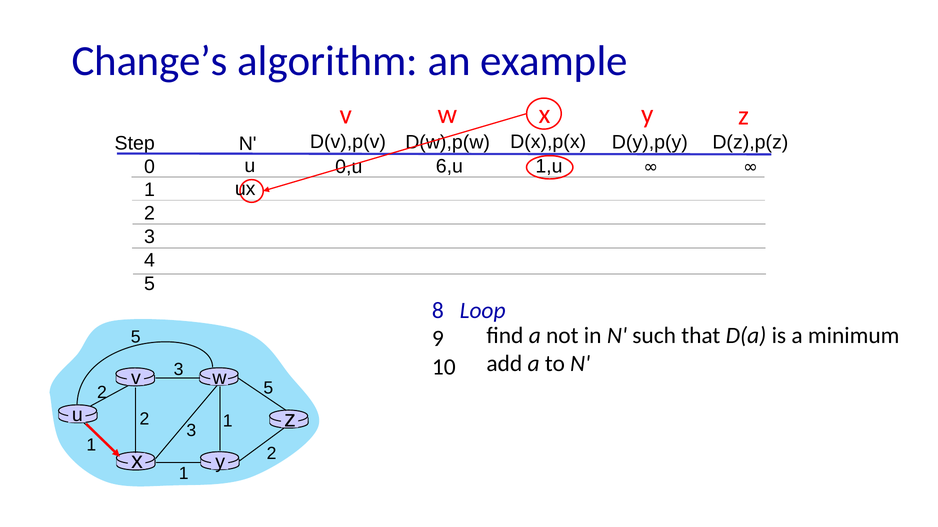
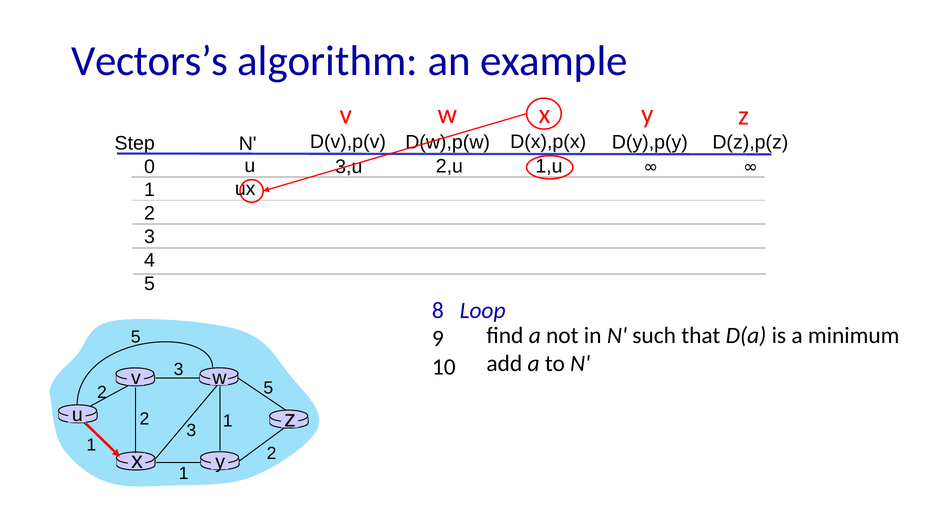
Change’s: Change’s -> Vectors’s
6,u: 6,u -> 2,u
0,u: 0,u -> 3,u
